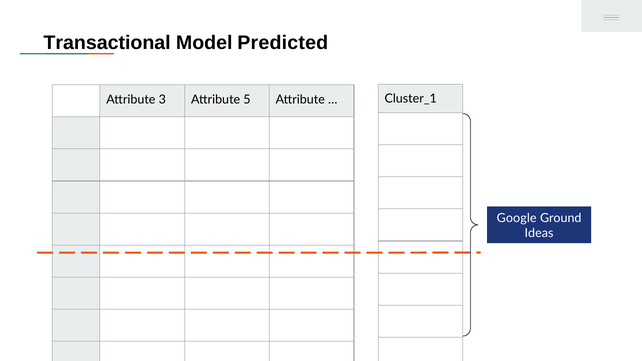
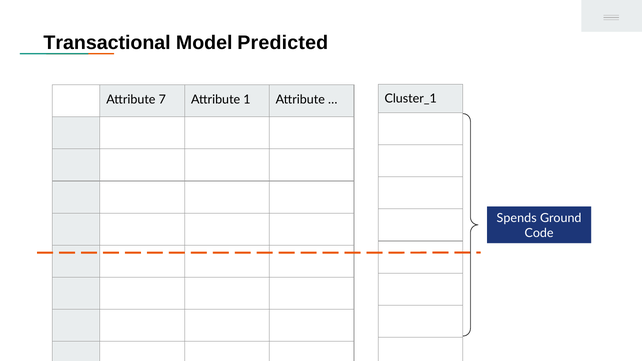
3: 3 -> 7
5: 5 -> 1
Google: Google -> Spends
Ideas: Ideas -> Code
